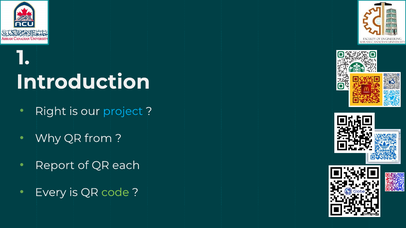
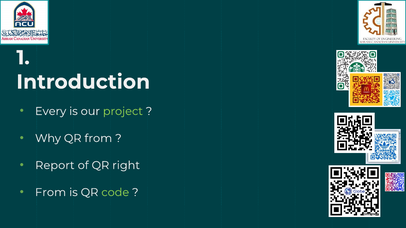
Right: Right -> Every
project colour: light blue -> light green
each: each -> right
Every at (51, 193): Every -> From
